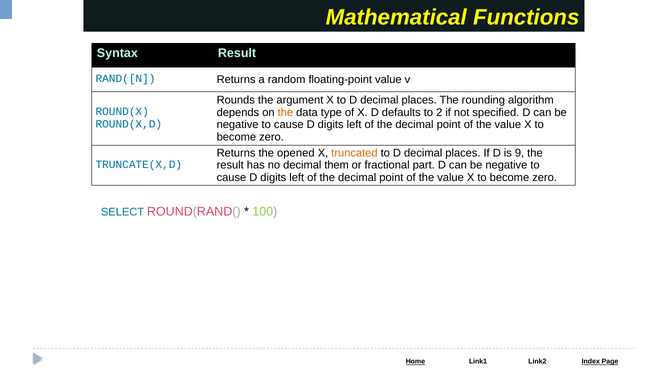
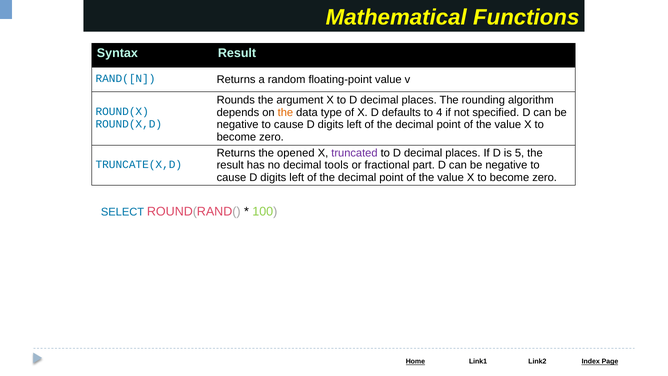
2: 2 -> 4
truncated colour: orange -> purple
9: 9 -> 5
them: them -> tools
